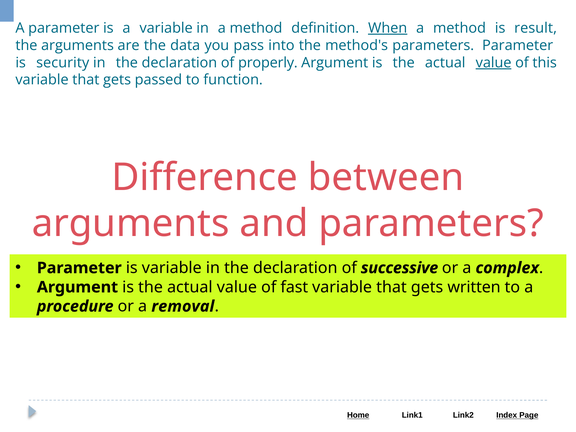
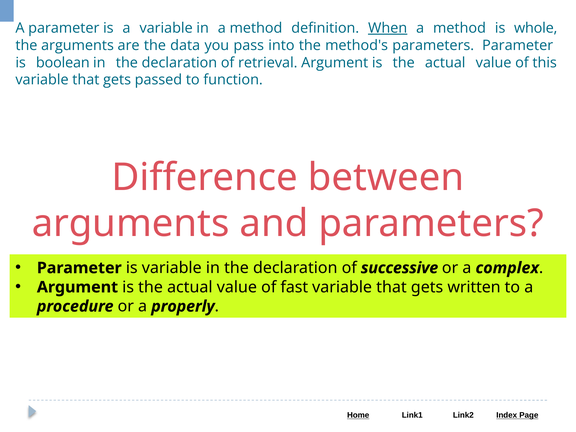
result: result -> whole
security: security -> boolean
properly: properly -> retrieval
value at (494, 63) underline: present -> none
removal: removal -> properly
